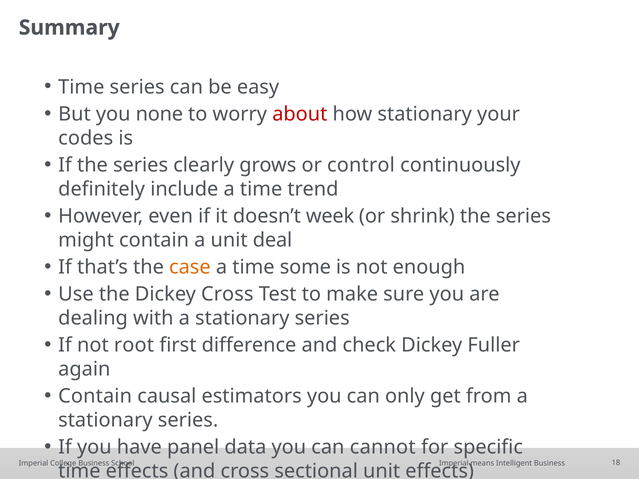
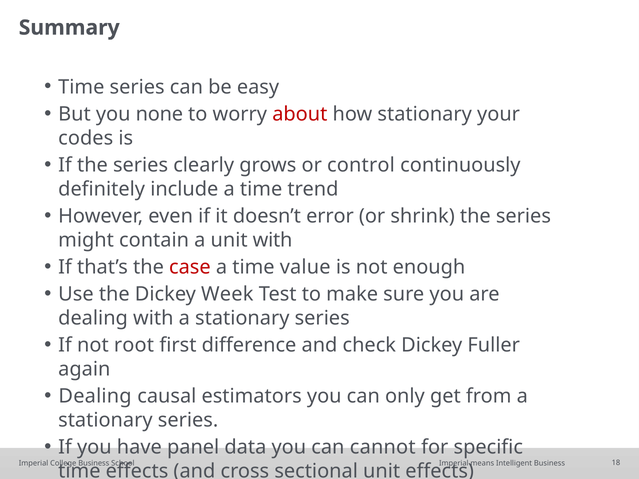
week: week -> error
unit deal: deal -> with
case colour: orange -> red
some: some -> value
Dickey Cross: Cross -> Week
Contain at (95, 396): Contain -> Dealing
